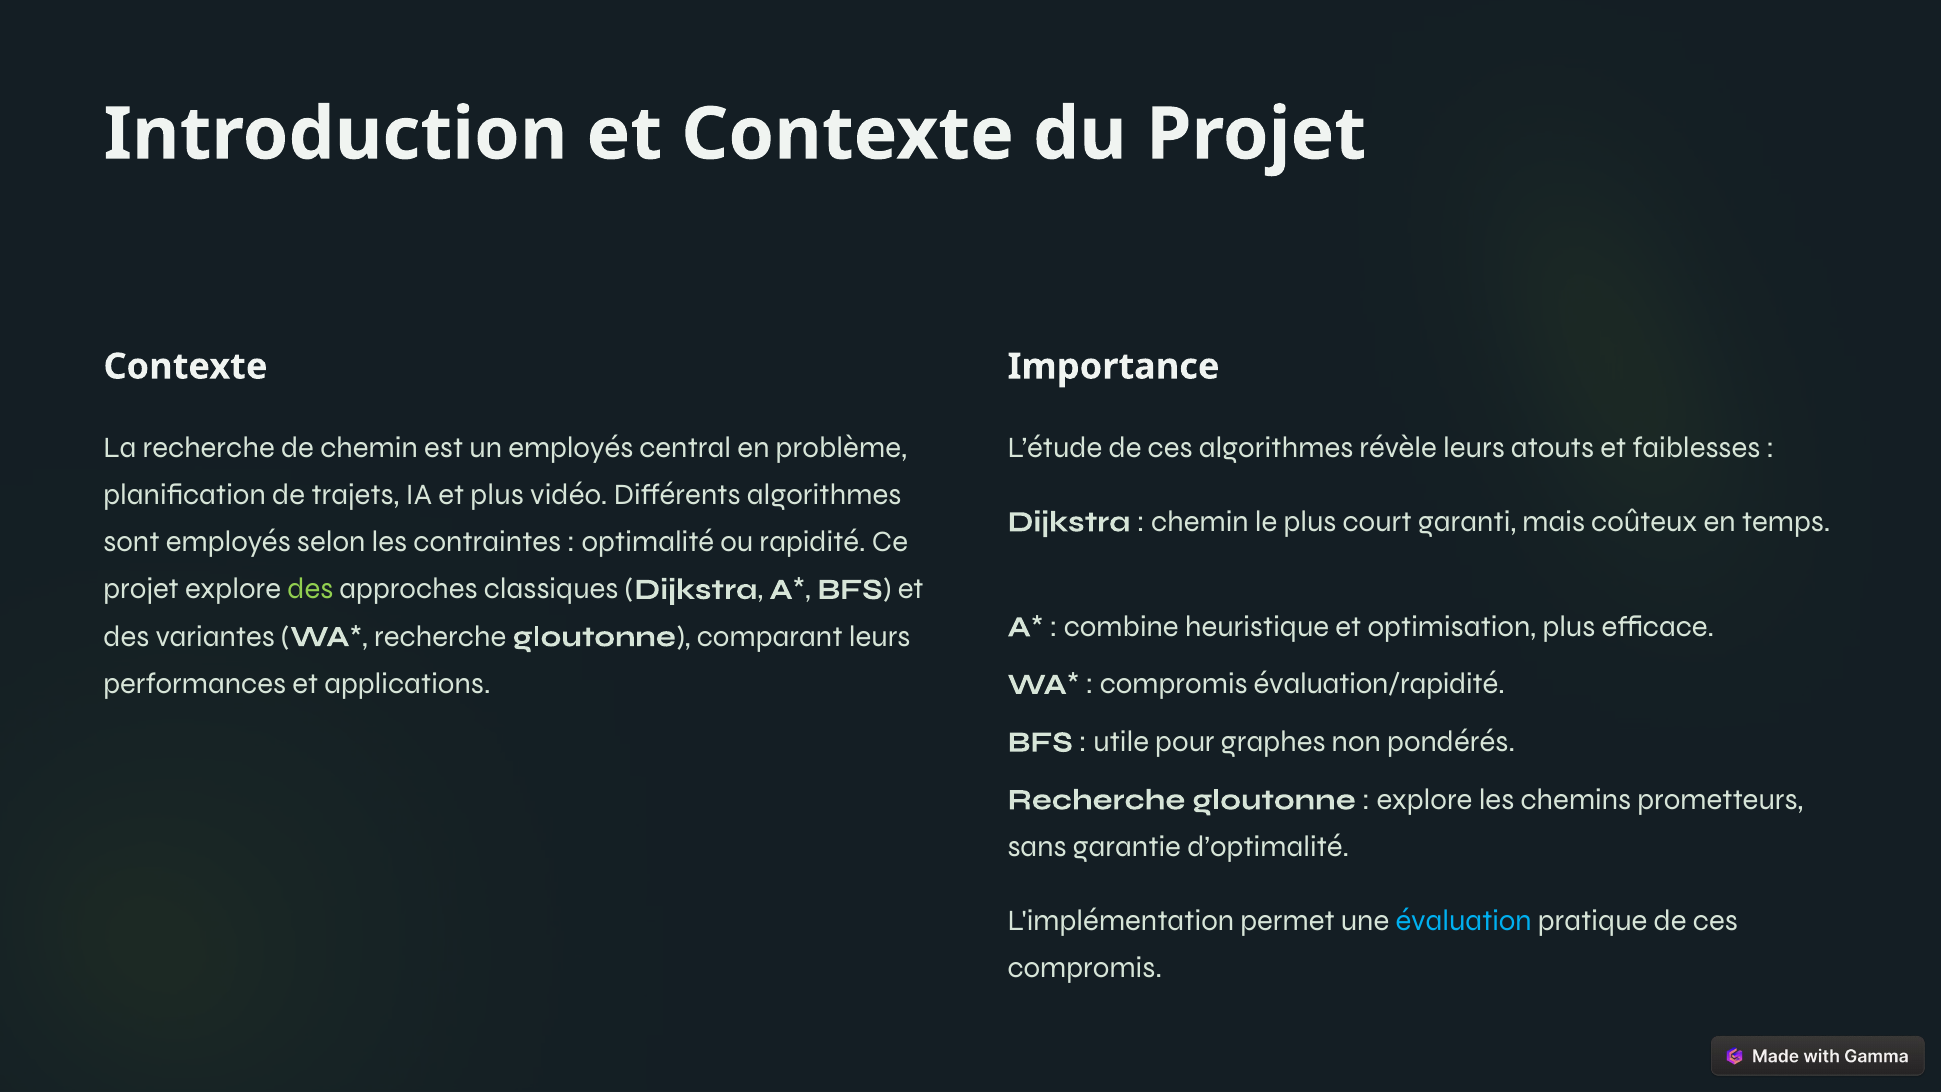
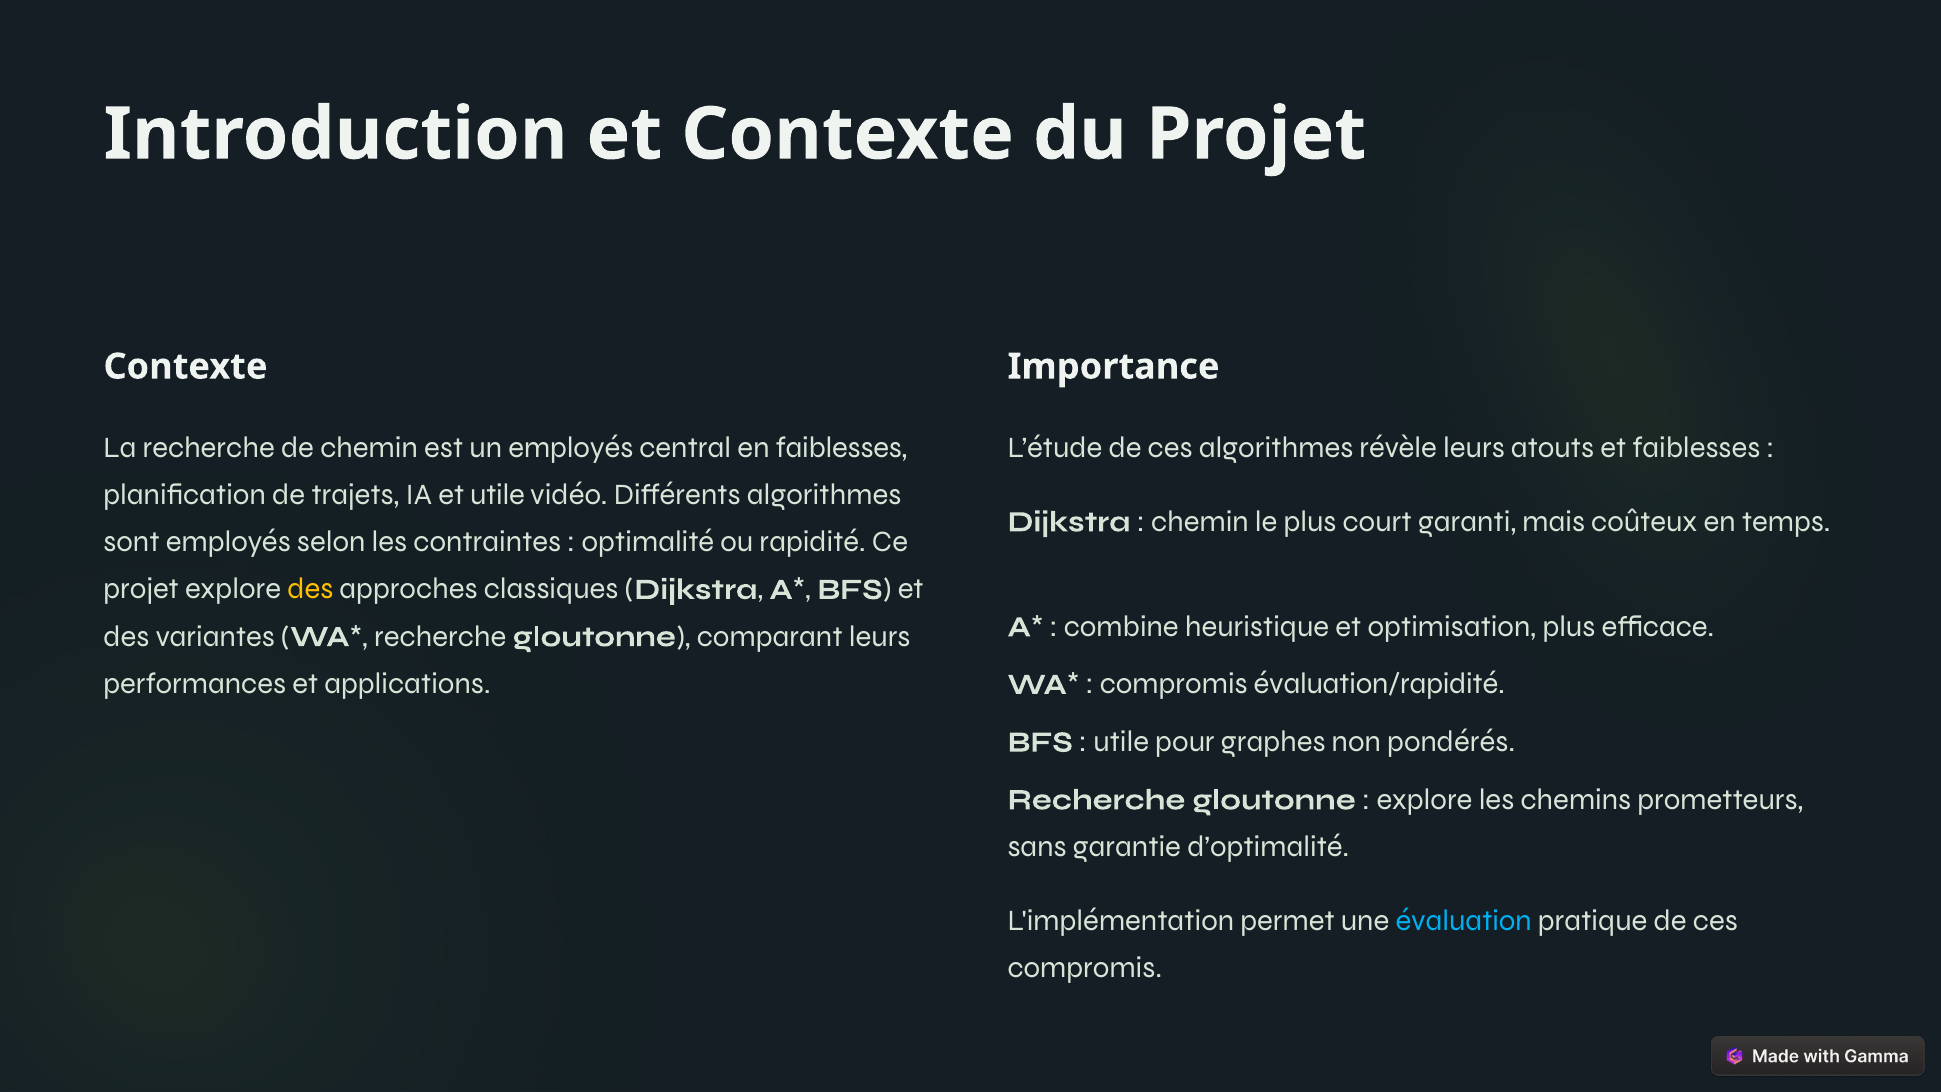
en problème: problème -> faiblesses
et plus: plus -> utile
des at (310, 589) colour: light green -> yellow
